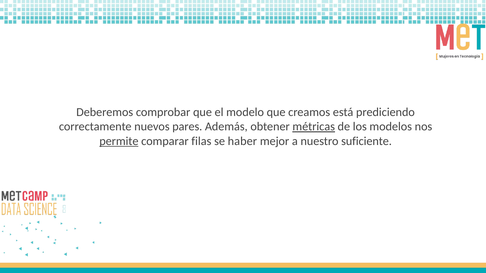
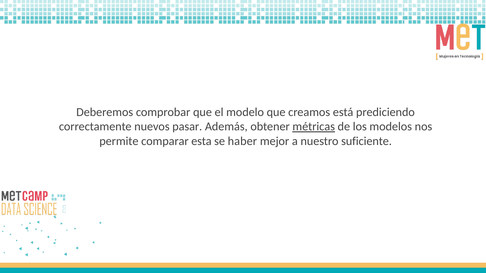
pares: pares -> pasar
permite underline: present -> none
filas: filas -> esta
